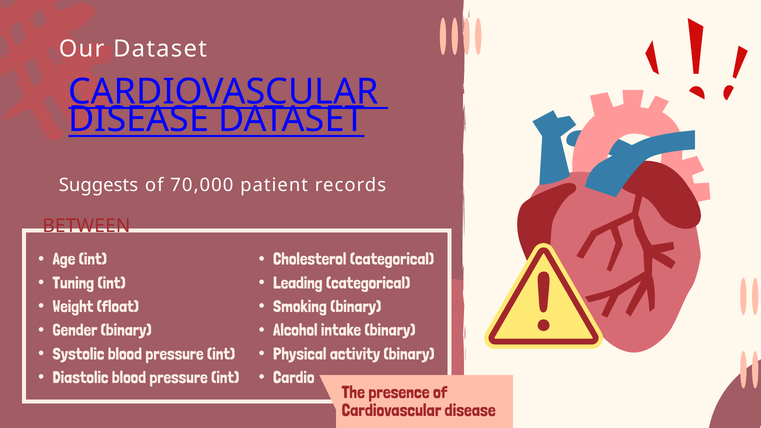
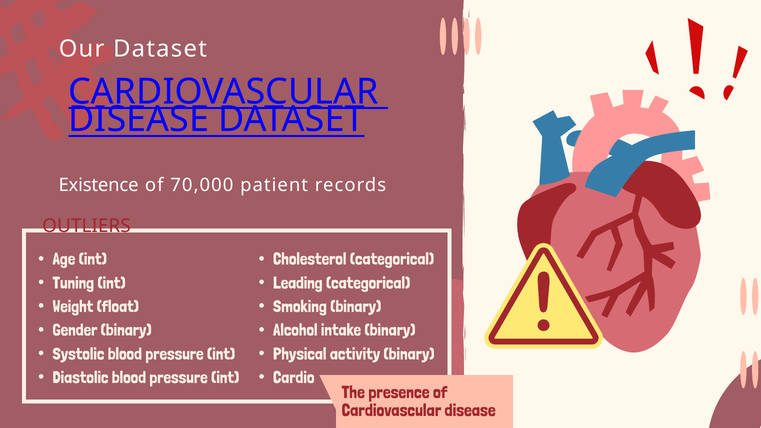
Suggests: Suggests -> Existence
BETWEEN: BETWEEN -> OUTLIERS
